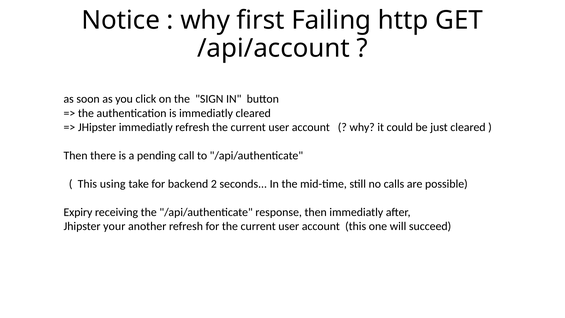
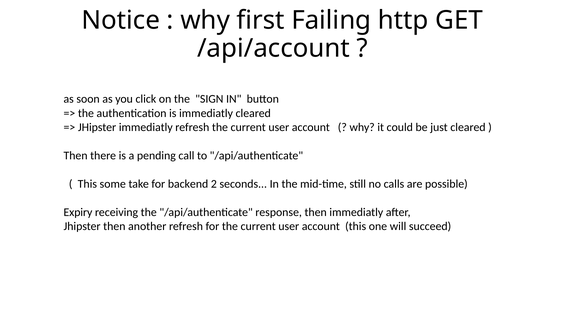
using: using -> some
Jhipster your: your -> then
